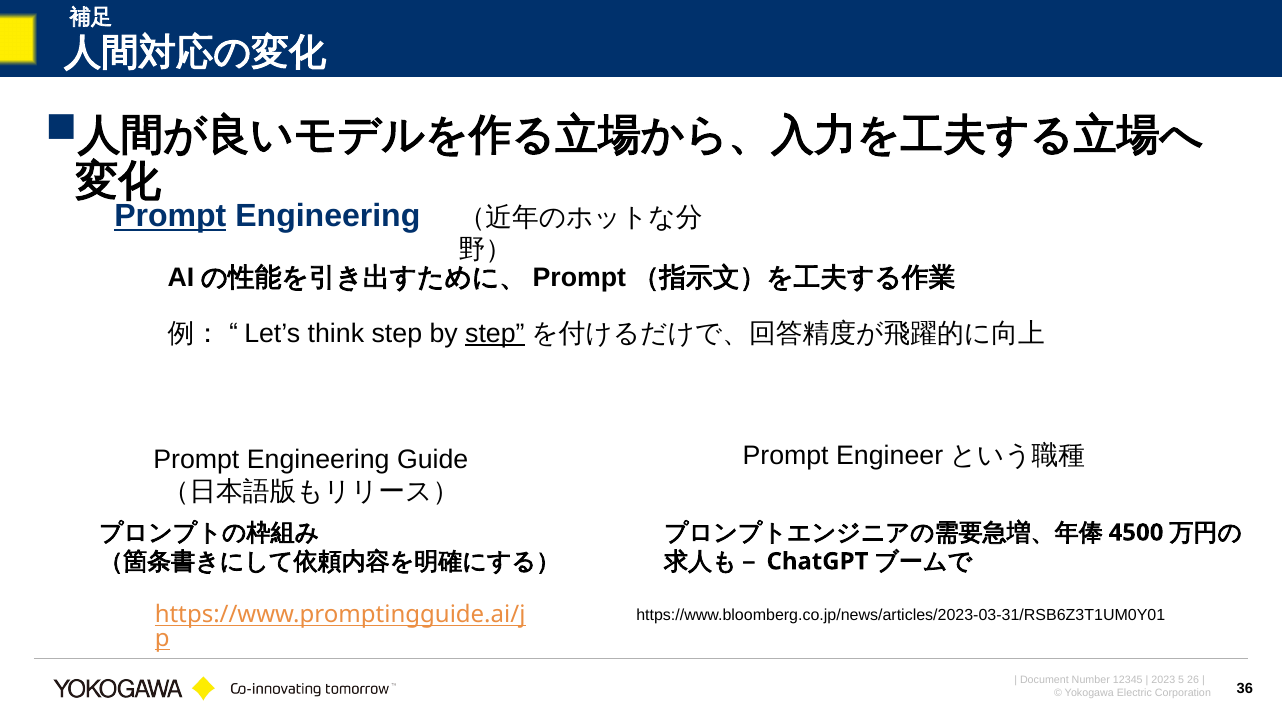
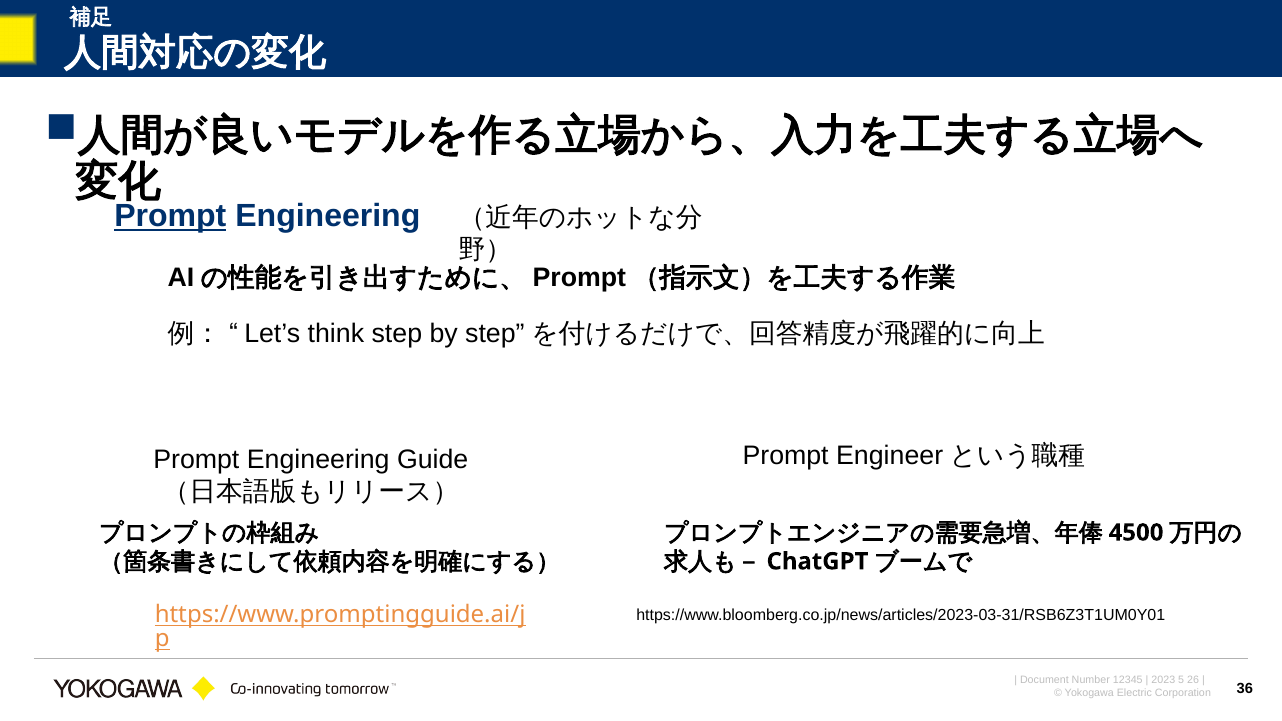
step at (495, 334) underline: present -> none
